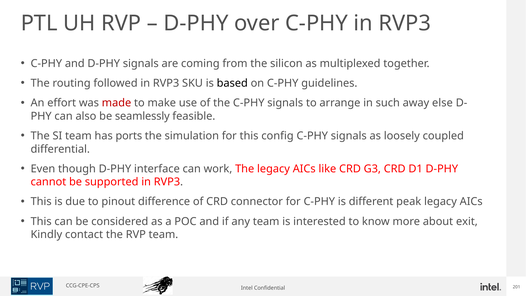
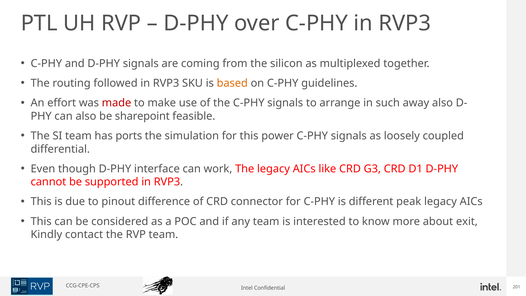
based colour: black -> orange
away else: else -> also
seamlessly: seamlessly -> sharepoint
config: config -> power
